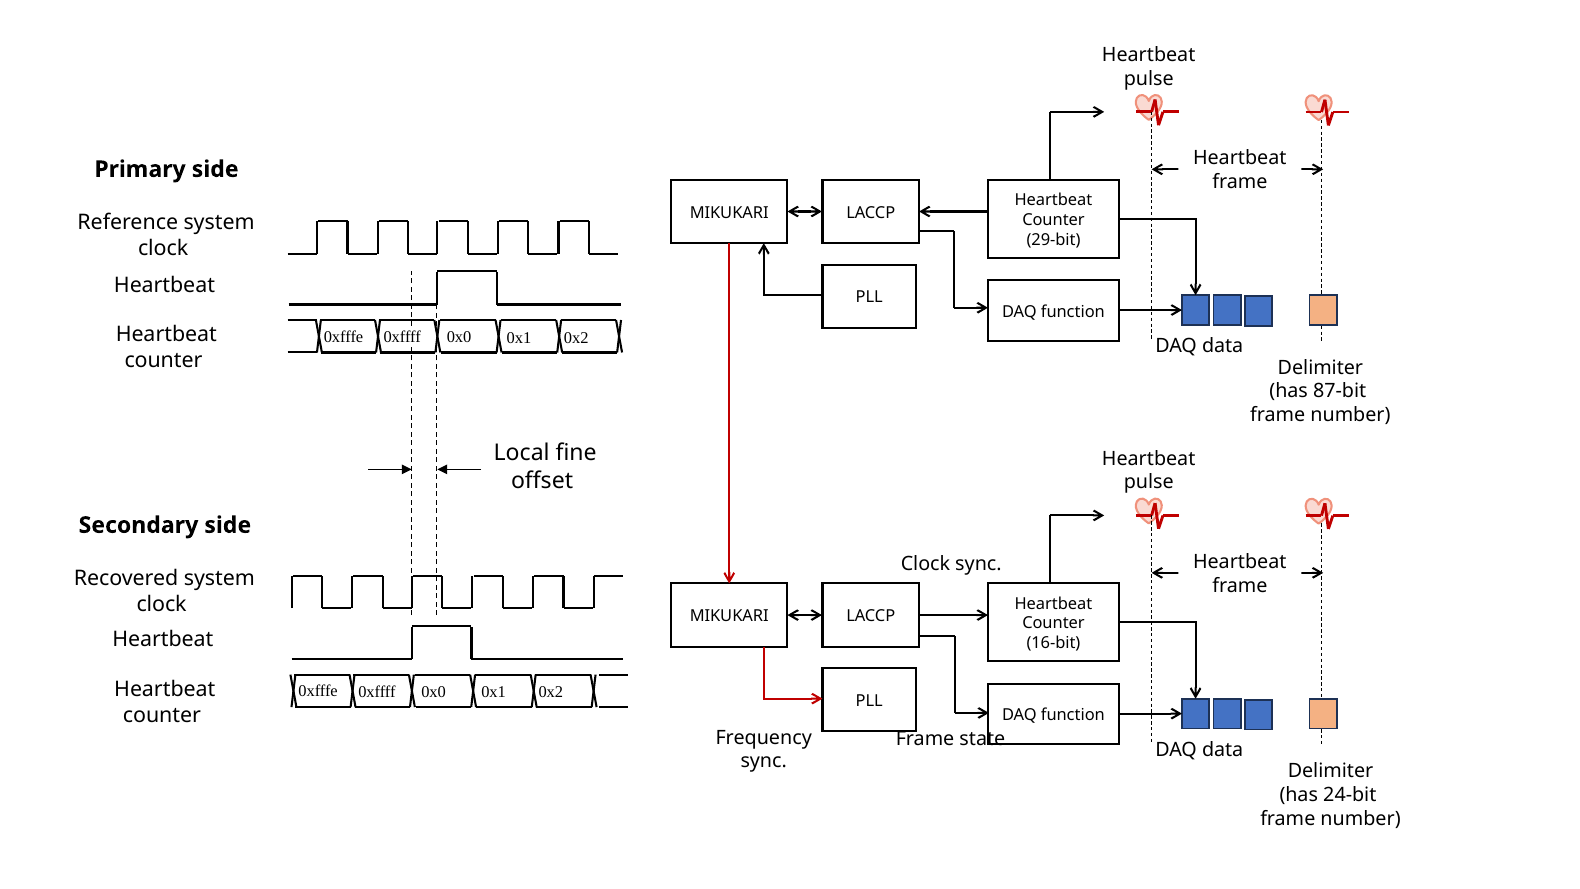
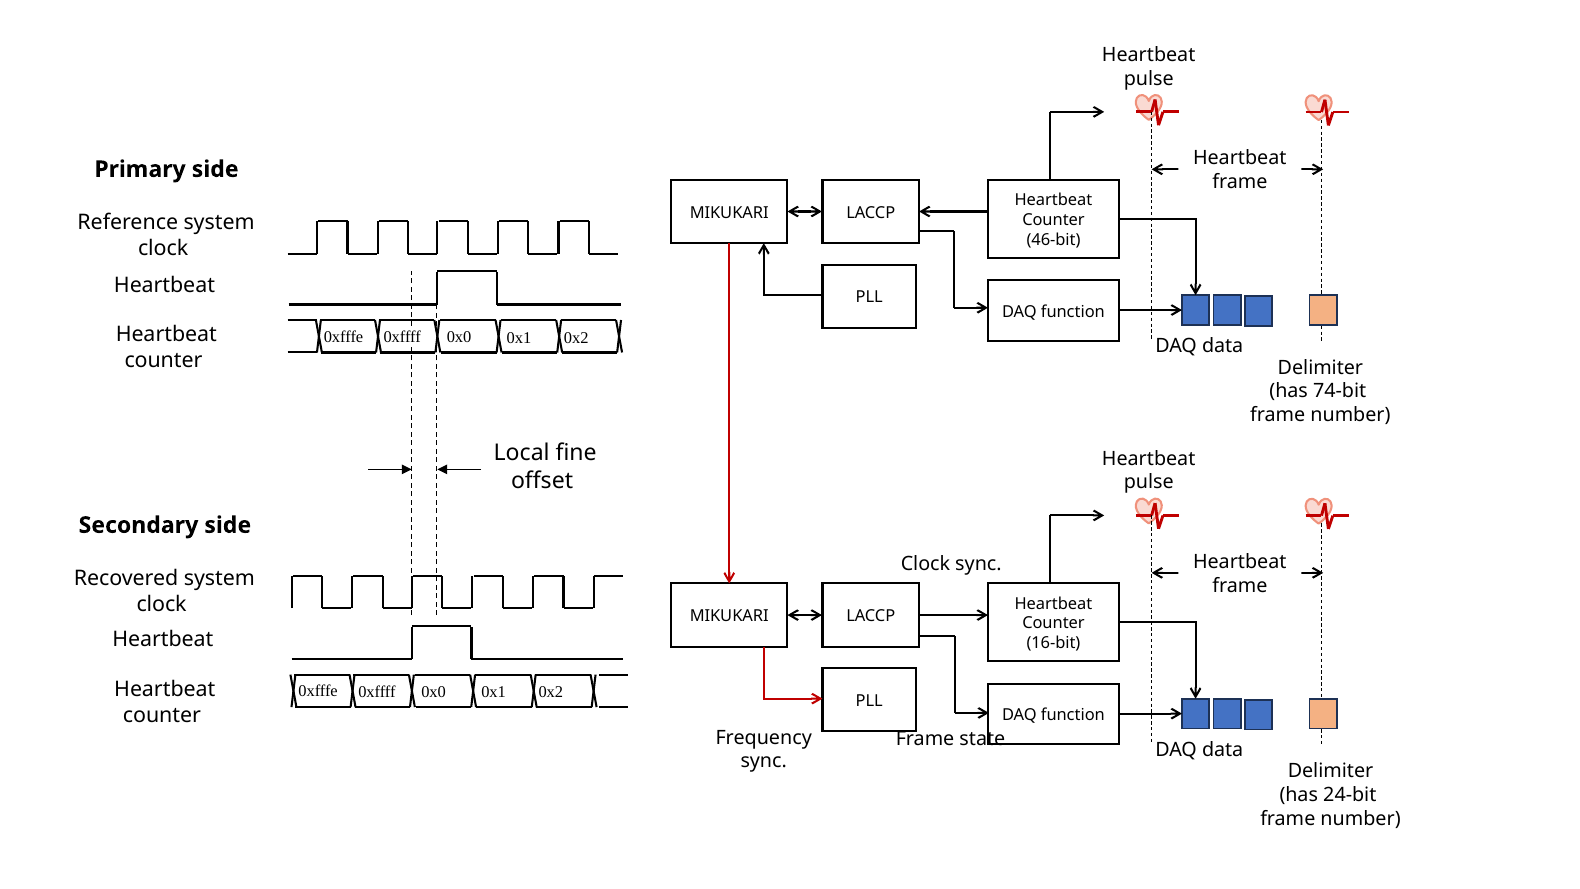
29-bit: 29-bit -> 46-bit
87-bit: 87-bit -> 74-bit
